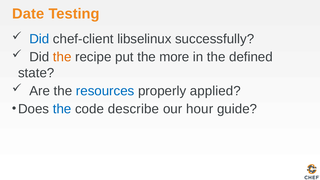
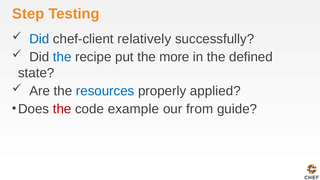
Date: Date -> Step
libselinux: libselinux -> relatively
the at (62, 57) colour: orange -> blue
the at (62, 109) colour: blue -> red
describe: describe -> example
hour: hour -> from
